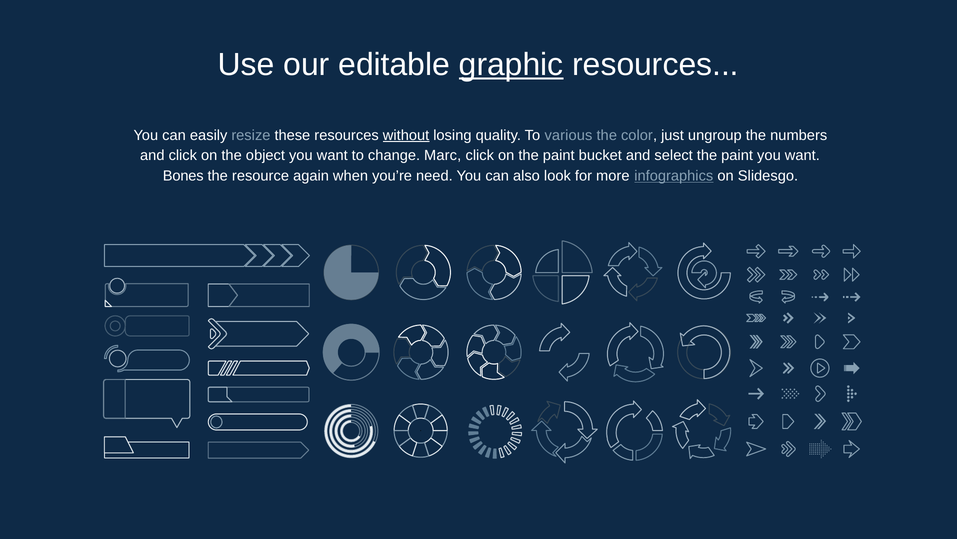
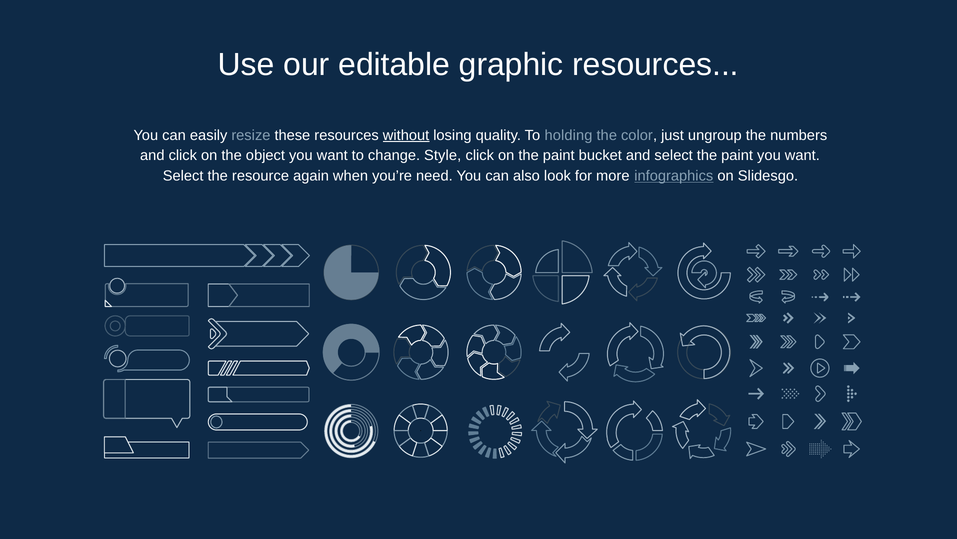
graphic underline: present -> none
various: various -> holding
Marc: Marc -> Style
Bones at (183, 176): Bones -> Select
